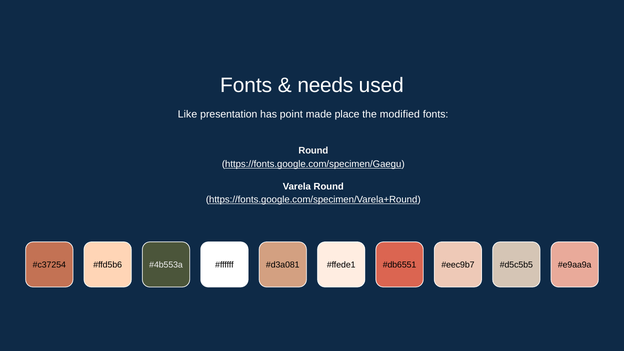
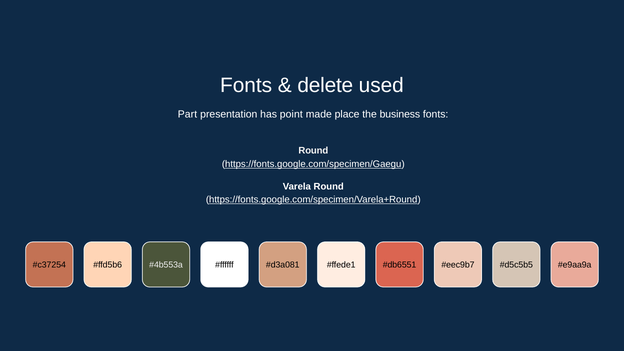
needs: needs -> delete
Like: Like -> Part
modified: modified -> business
